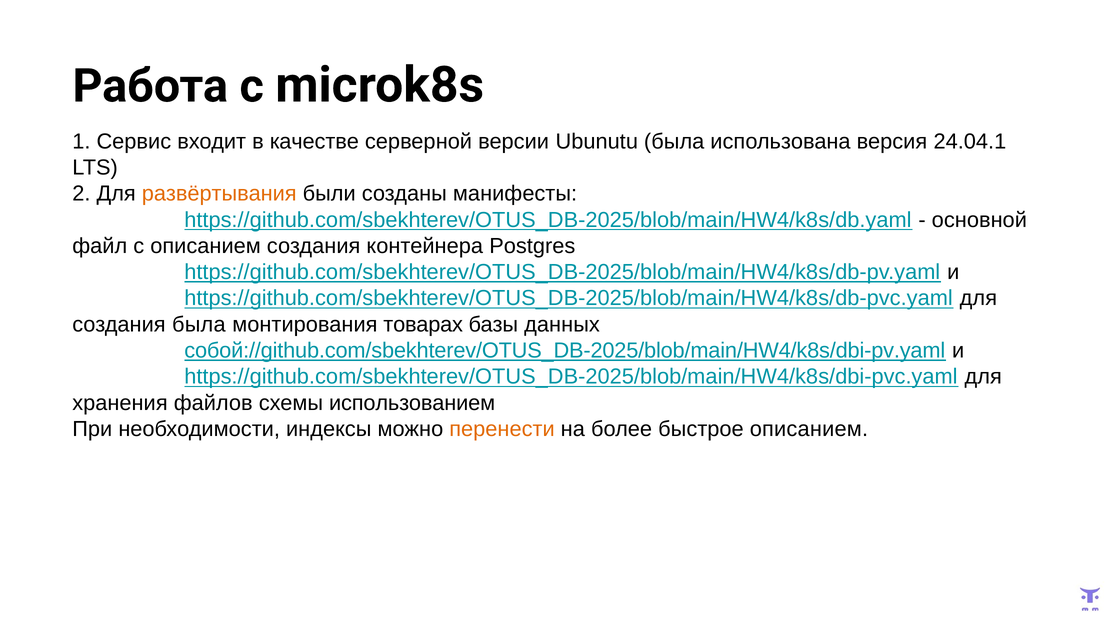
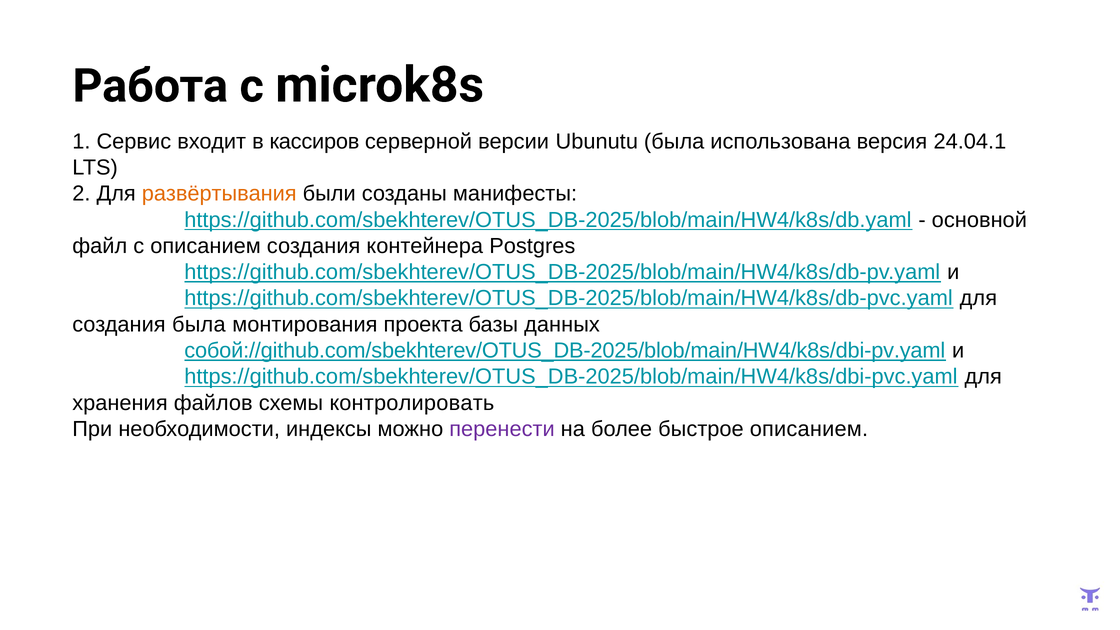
качестве: качестве -> кассиров
товарах: товарах -> проекта
использованием: использованием -> контролировать
перенести colour: orange -> purple
